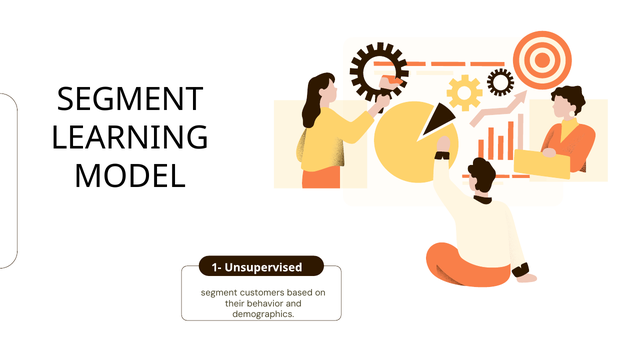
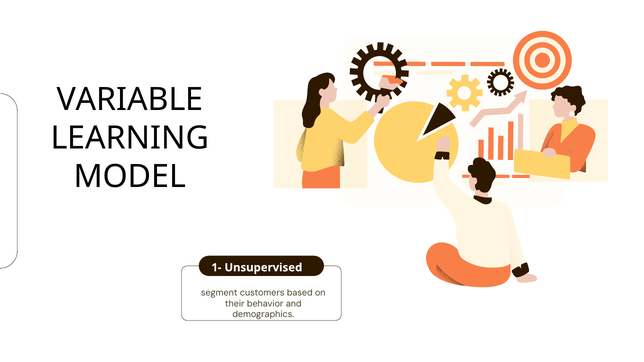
SEGMENT at (130, 100): SEGMENT -> VARIABLE
